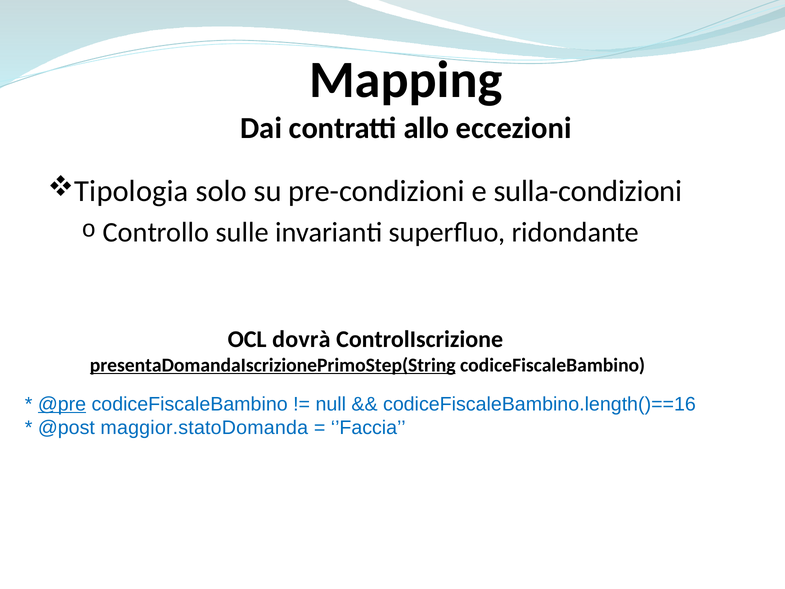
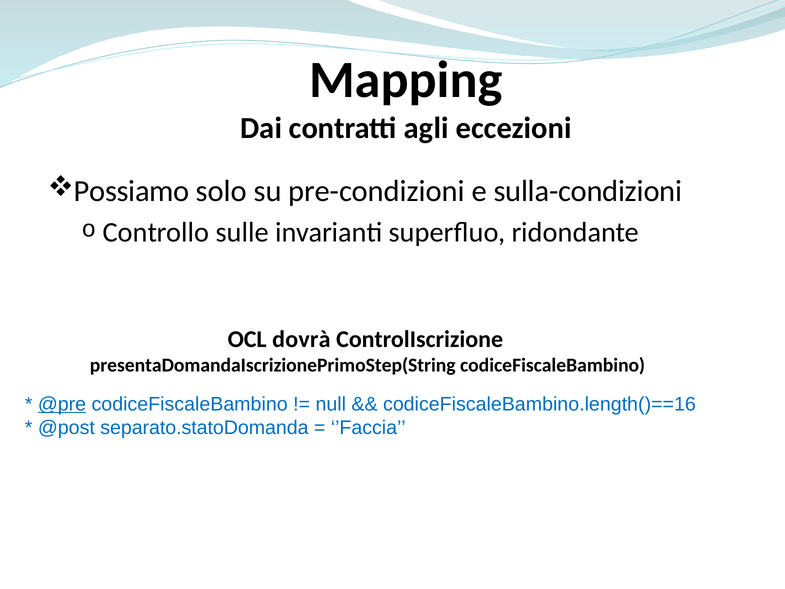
allo: allo -> agli
Tipologia: Tipologia -> Possiamo
presentaDomandaIscrizionePrimoStep(String underline: present -> none
maggior.statoDomanda: maggior.statoDomanda -> separato.statoDomanda
